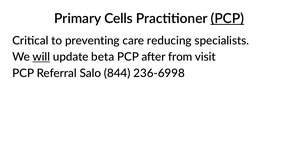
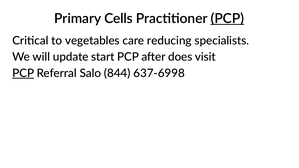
preventing: preventing -> vegetables
will underline: present -> none
beta: beta -> start
from: from -> does
PCP at (23, 73) underline: none -> present
236-6998: 236-6998 -> 637-6998
